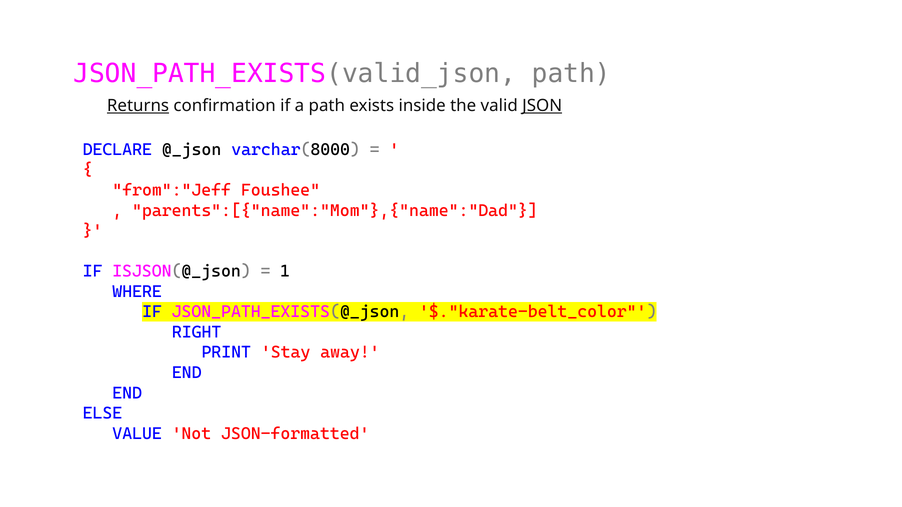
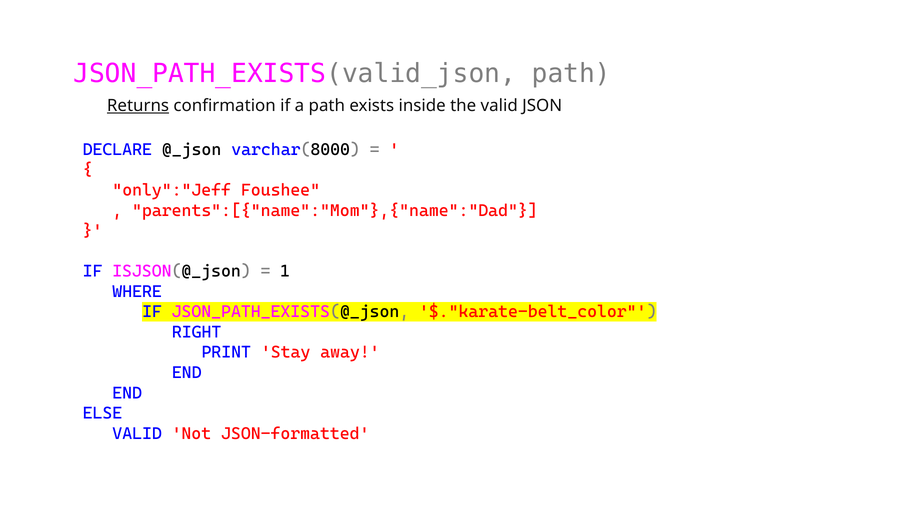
JSON underline: present -> none
from":"Jeff: from":"Jeff -> only":"Jeff
VALUE at (137, 434): VALUE -> VALID
